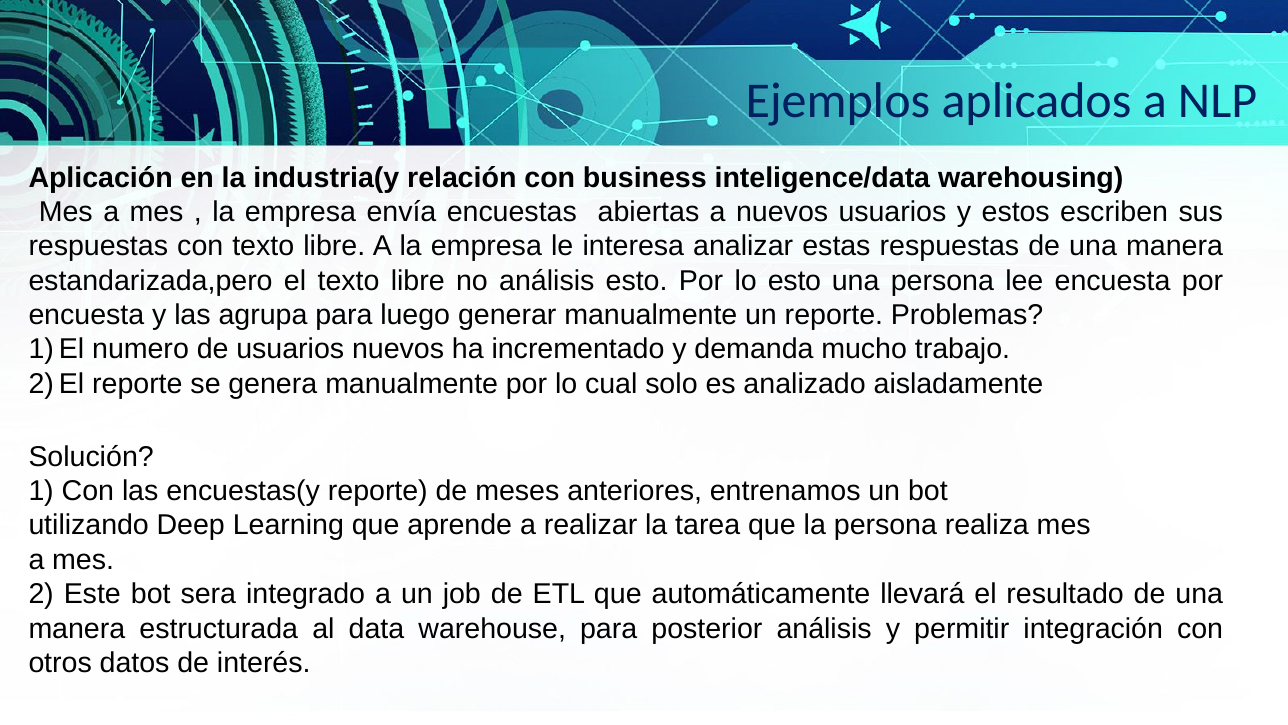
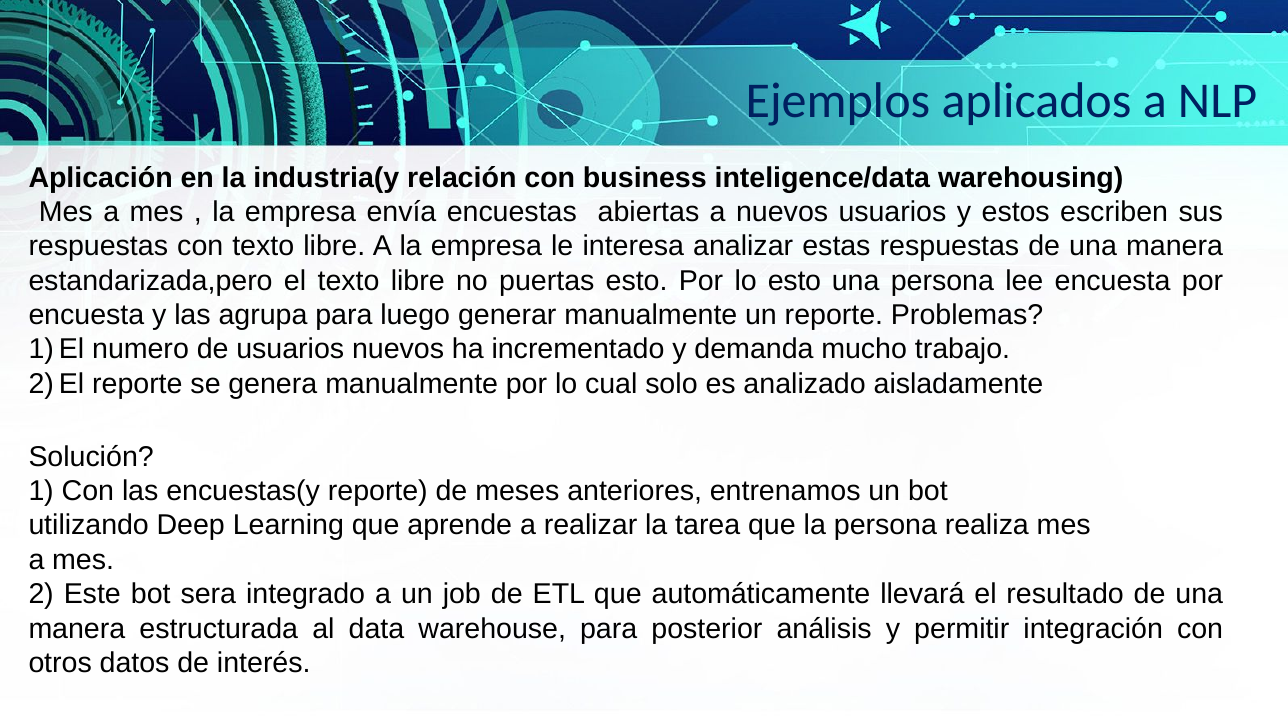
no análisis: análisis -> puertas
